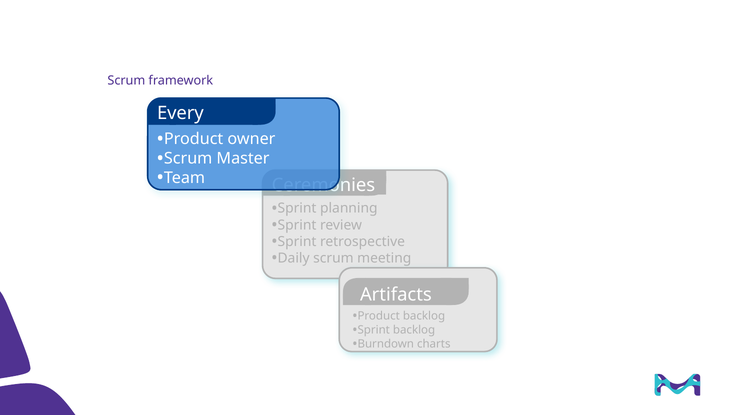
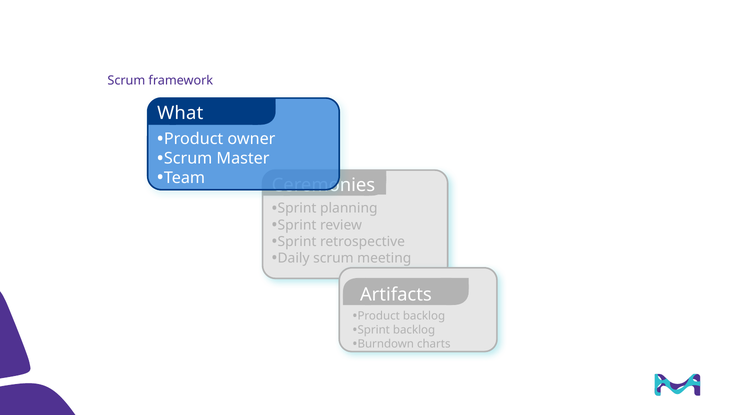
Every: Every -> What
